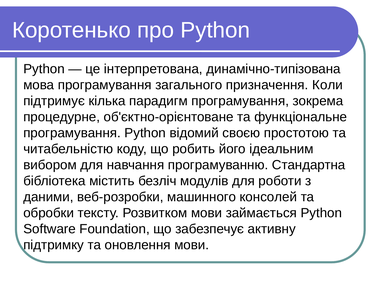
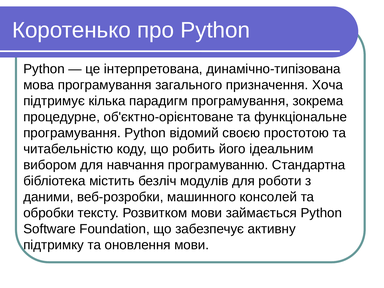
Коли: Коли -> Хоча
